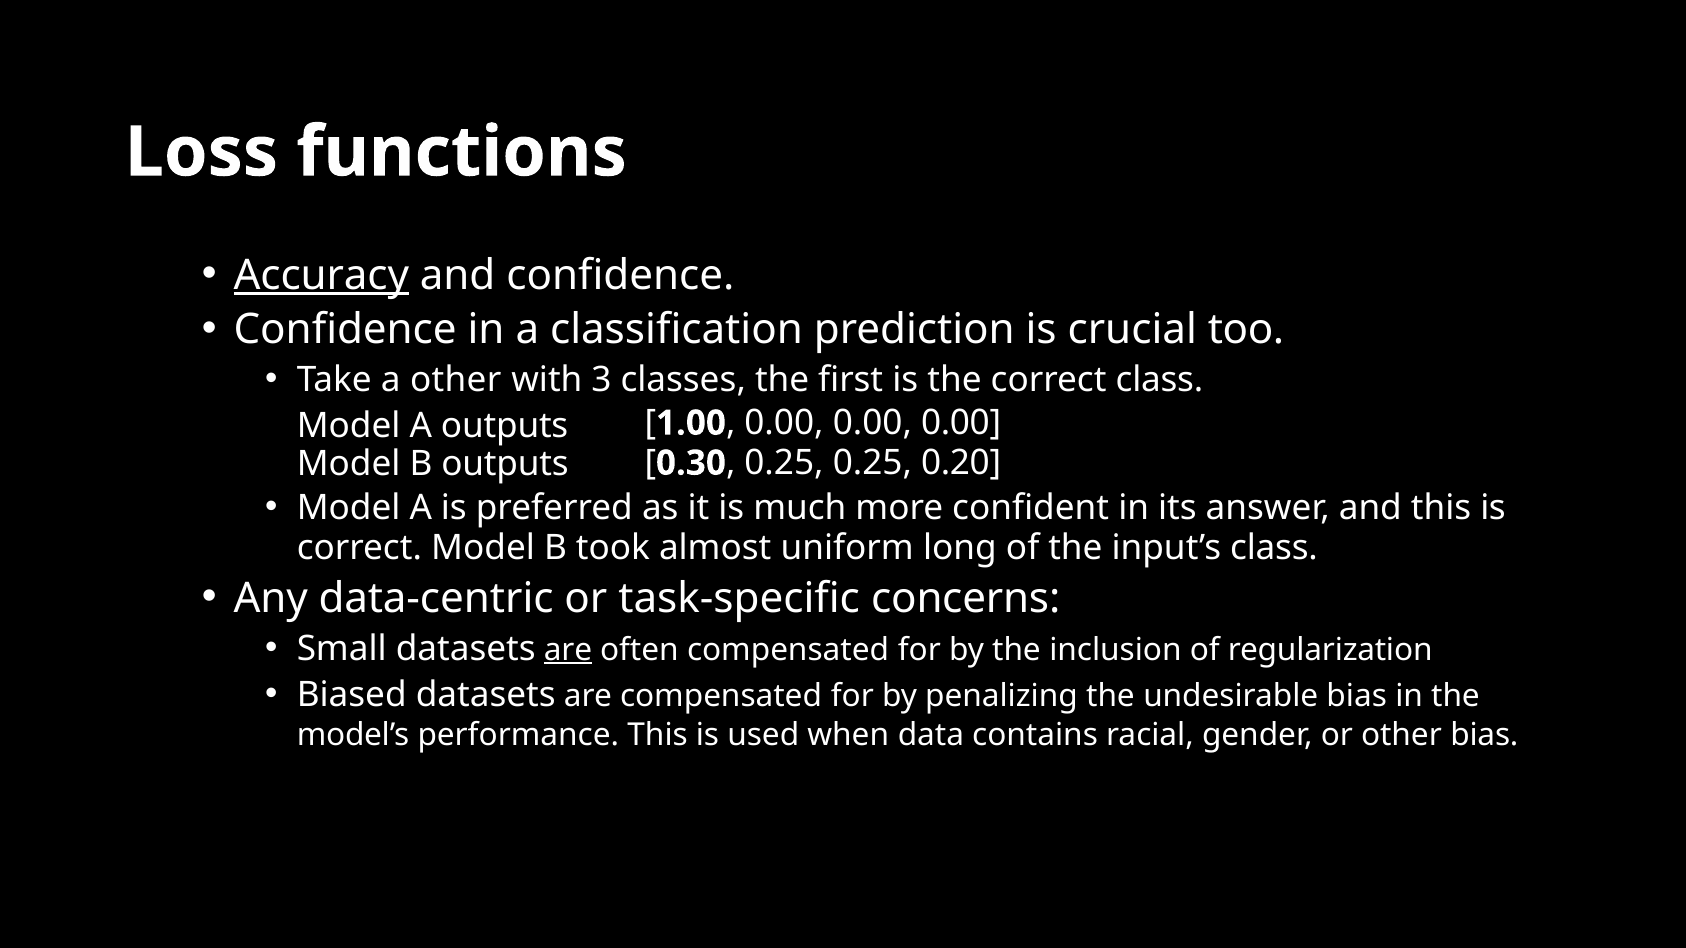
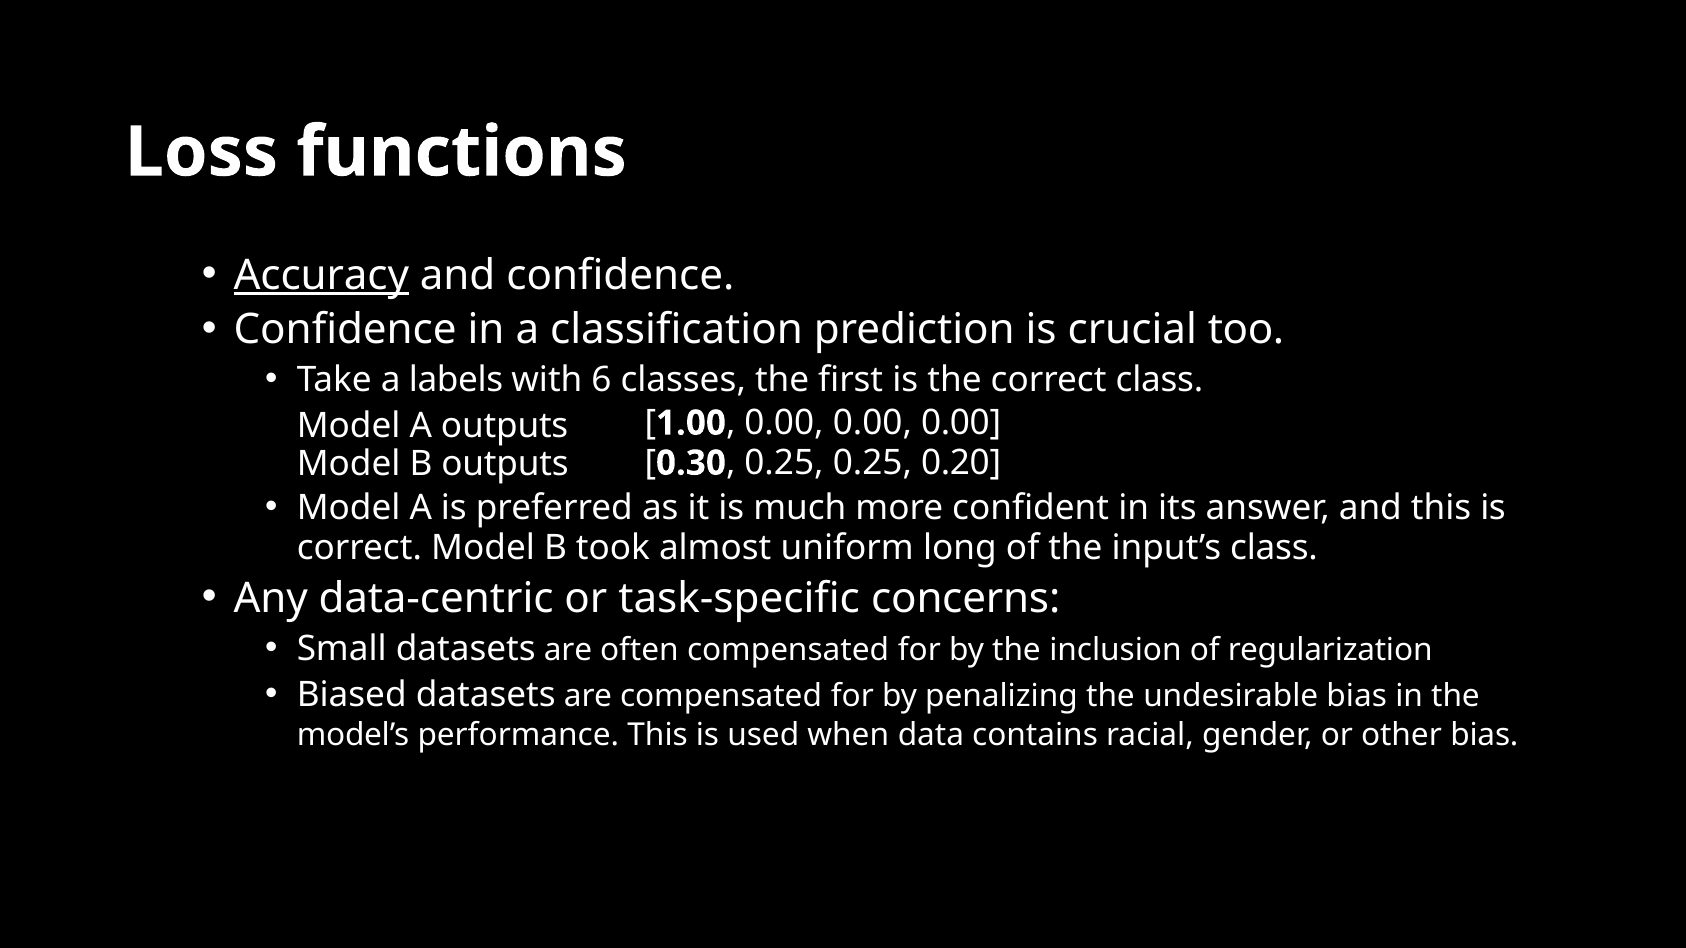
a other: other -> labels
3: 3 -> 6
are at (568, 650) underline: present -> none
